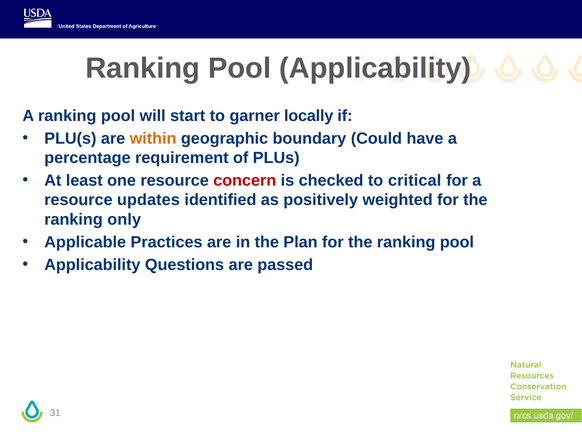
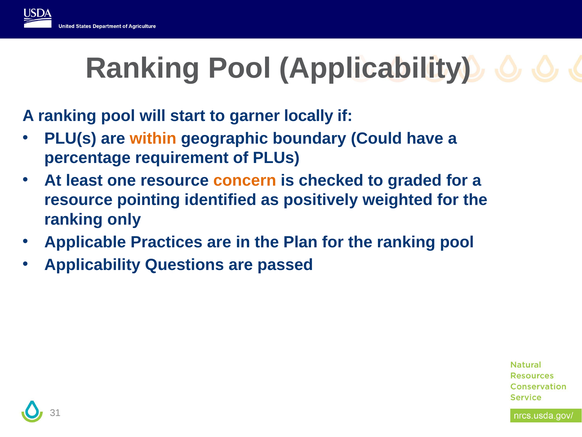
concern colour: red -> orange
critical: critical -> graded
updates: updates -> pointing
